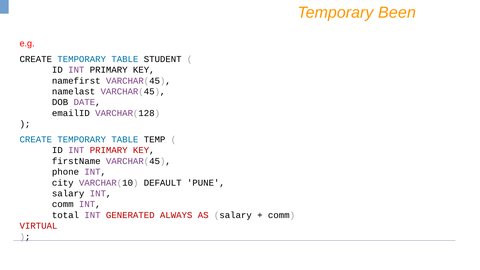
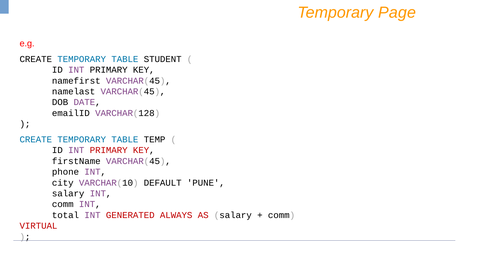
Been: Been -> Page
